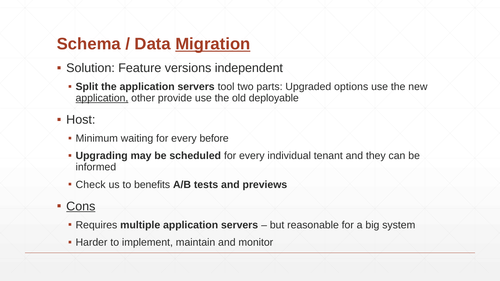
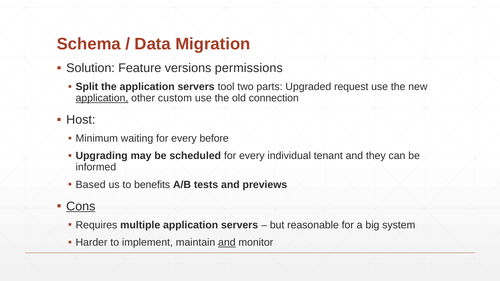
Migration underline: present -> none
independent: independent -> permissions
options: options -> request
provide: provide -> custom
deployable: deployable -> connection
Check: Check -> Based
and at (227, 243) underline: none -> present
